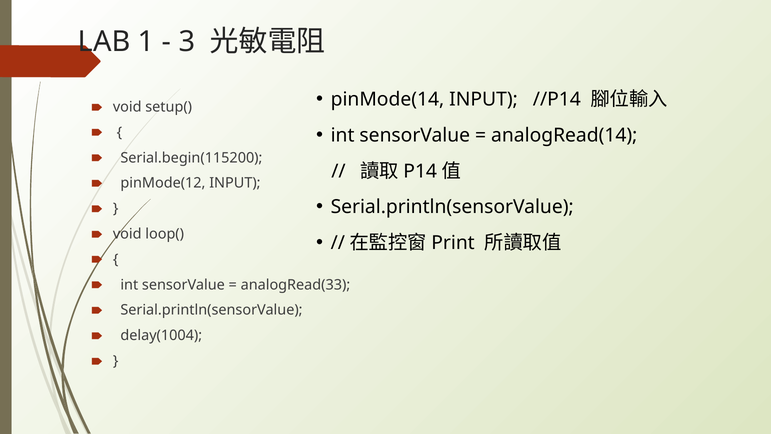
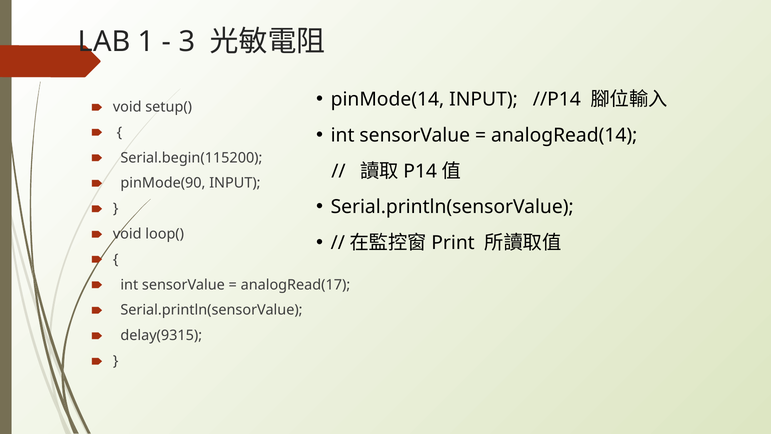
pinMode(12: pinMode(12 -> pinMode(90
analogRead(33: analogRead(33 -> analogRead(17
delay(1004: delay(1004 -> delay(9315
